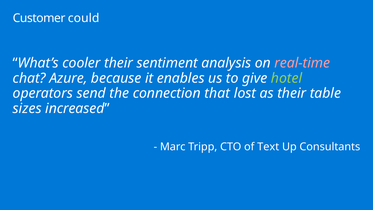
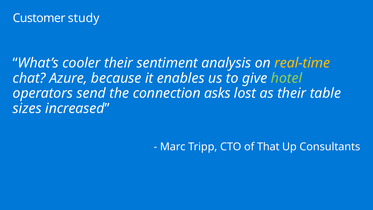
could: could -> study
real-time colour: pink -> yellow
that: that -> asks
Text: Text -> That
